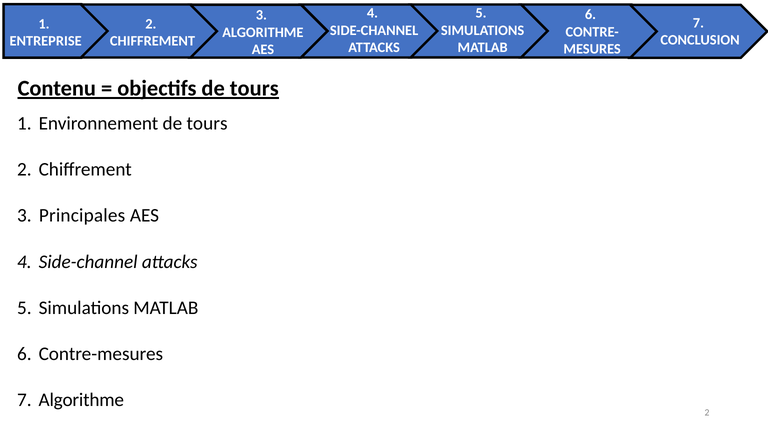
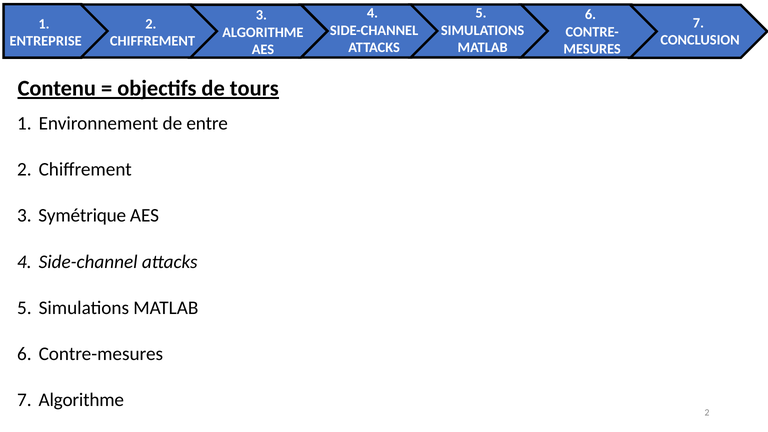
Environnement de tours: tours -> entre
Principales: Principales -> Symétrique
